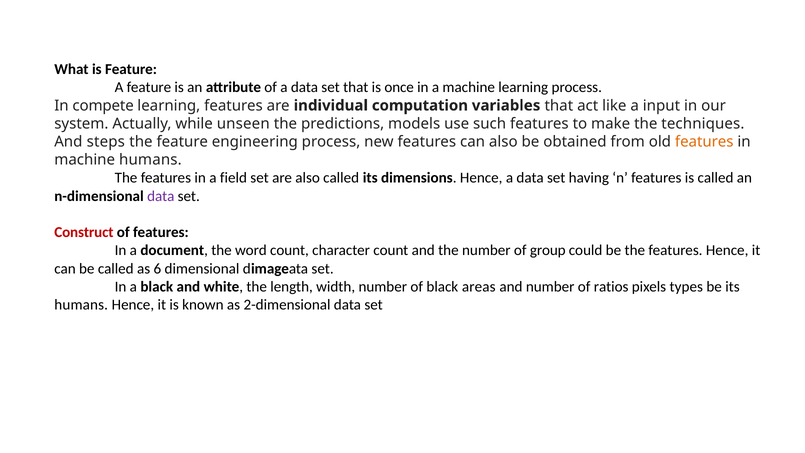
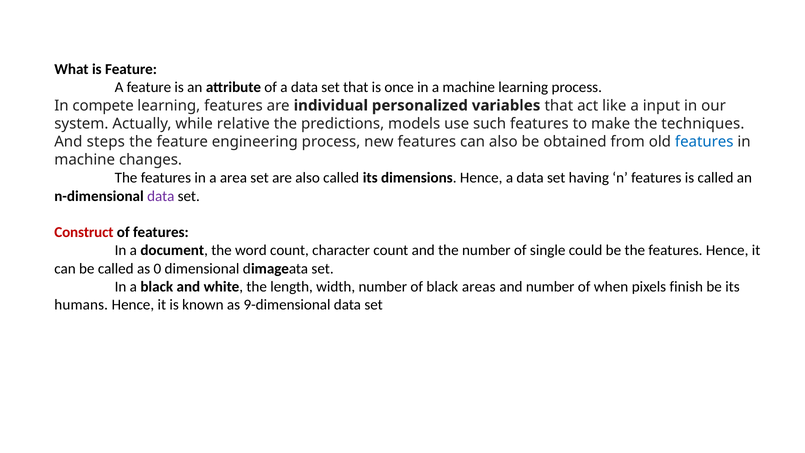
computation: computation -> personalized
unseen: unseen -> relative
features at (704, 142) colour: orange -> blue
machine humans: humans -> changes
field: field -> area
group: group -> single
6: 6 -> 0
ratios: ratios -> when
types: types -> finish
2-dimensional: 2-dimensional -> 9-dimensional
